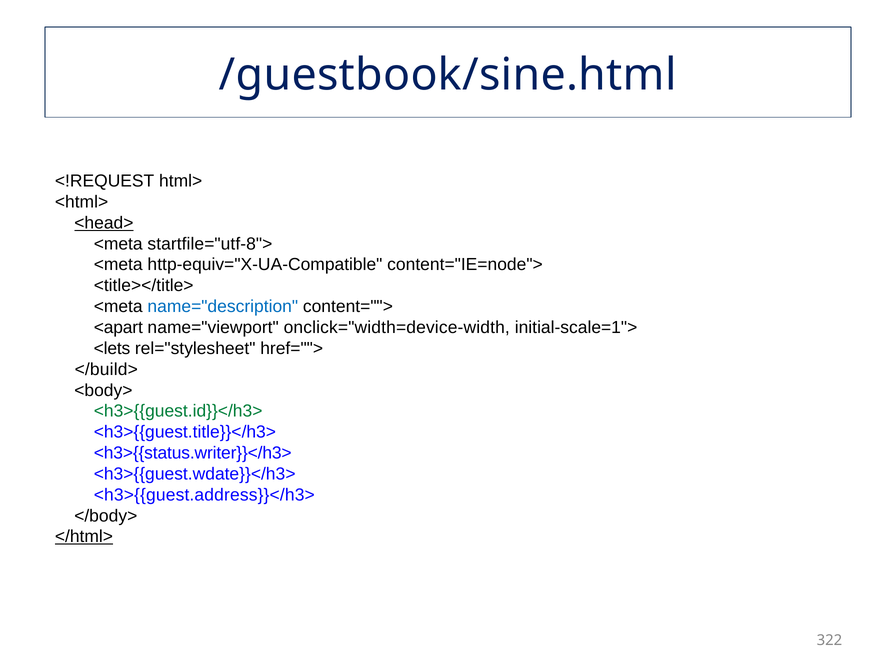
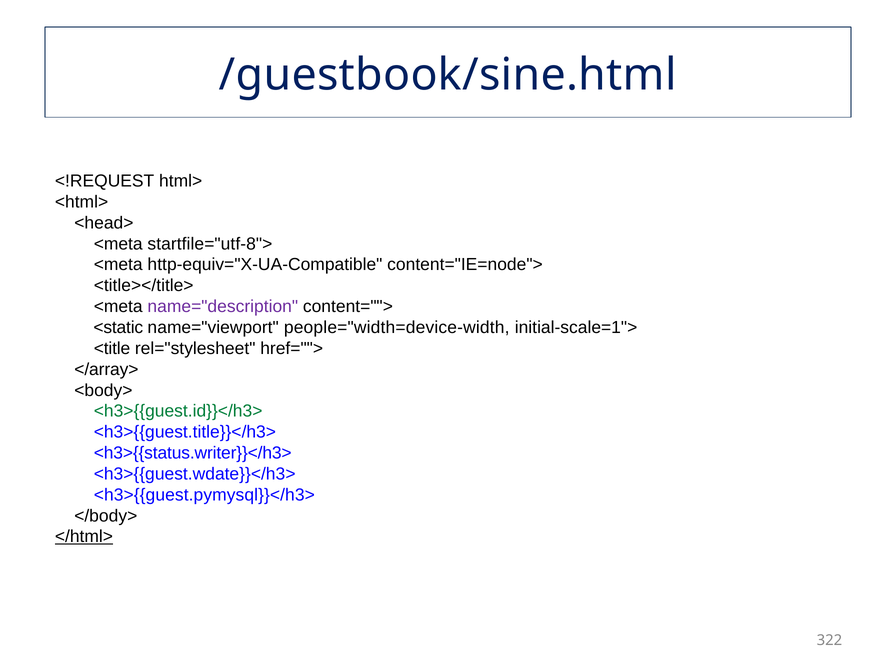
<head> underline: present -> none
name="description colour: blue -> purple
<apart: <apart -> <static
onclick="width=device-width: onclick="width=device-width -> people="width=device-width
<lets: <lets -> <title
</build>: </build> -> </array>
<h3>{{guest.address}}</h3>: <h3>{{guest.address}}</h3> -> <h3>{{guest.pymysql}}</h3>
